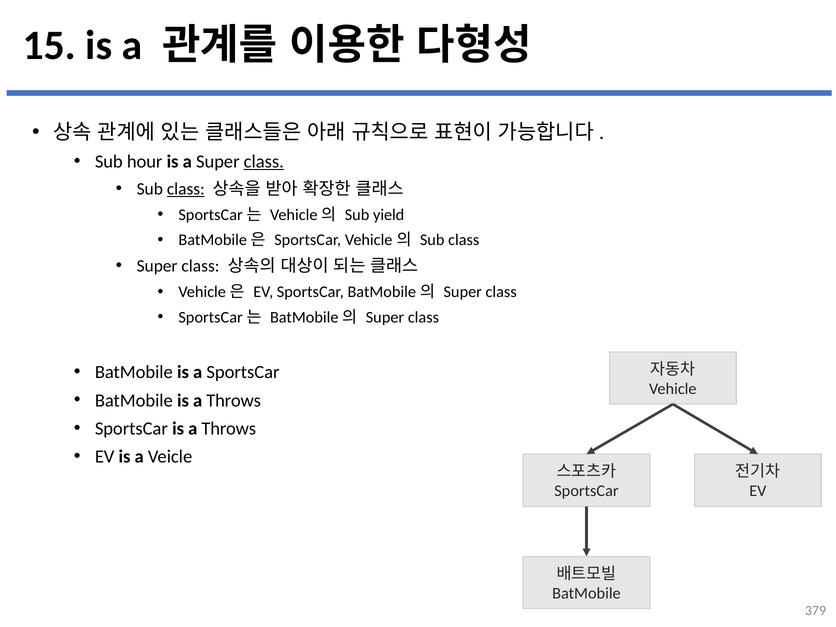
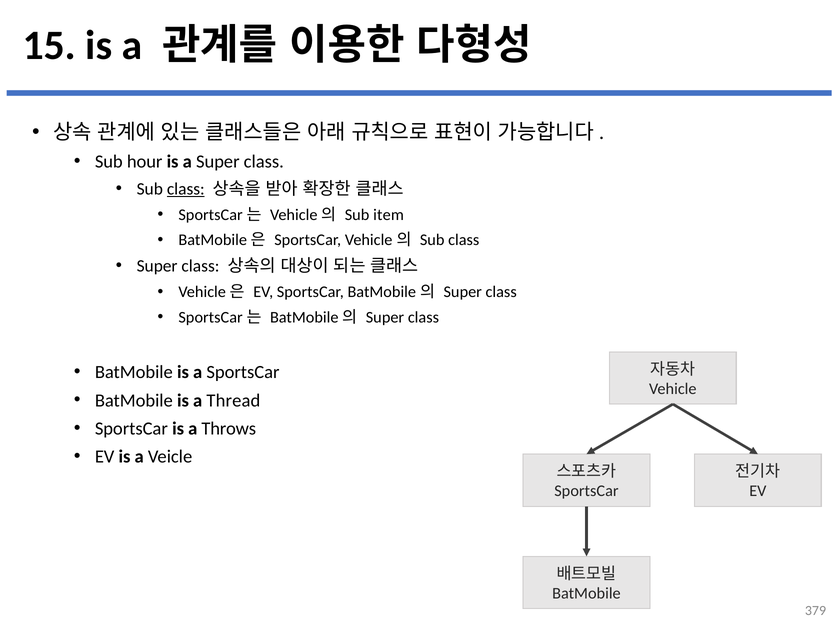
class at (264, 162) underline: present -> none
yield: yield -> item
BatMobile is a Throws: Throws -> Thread
